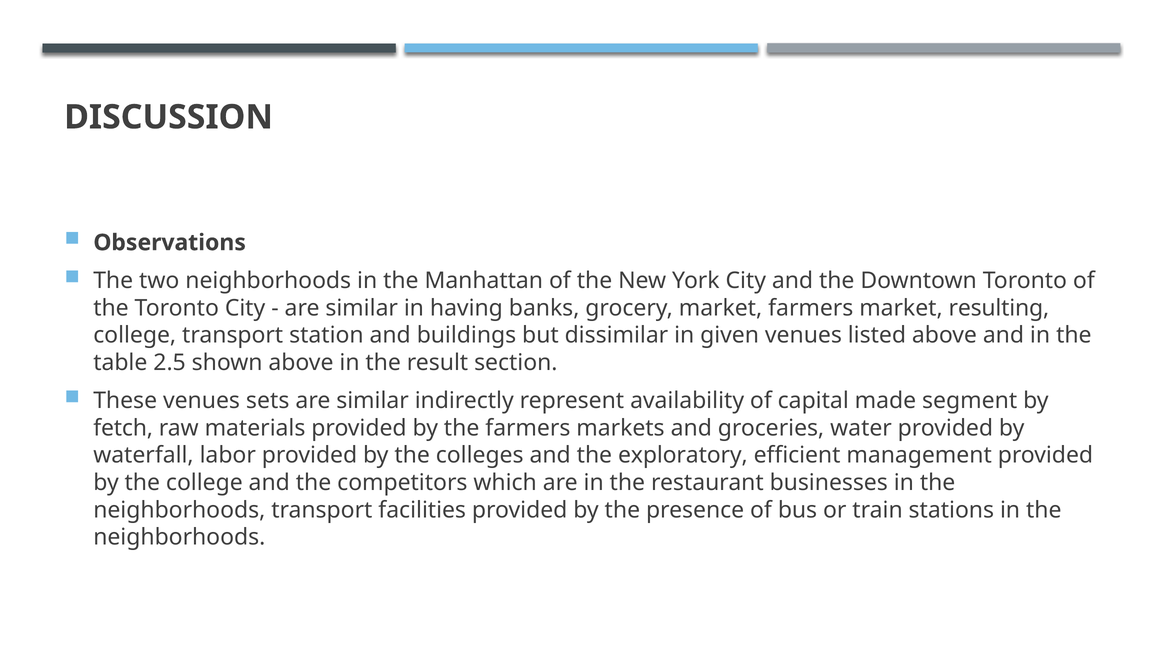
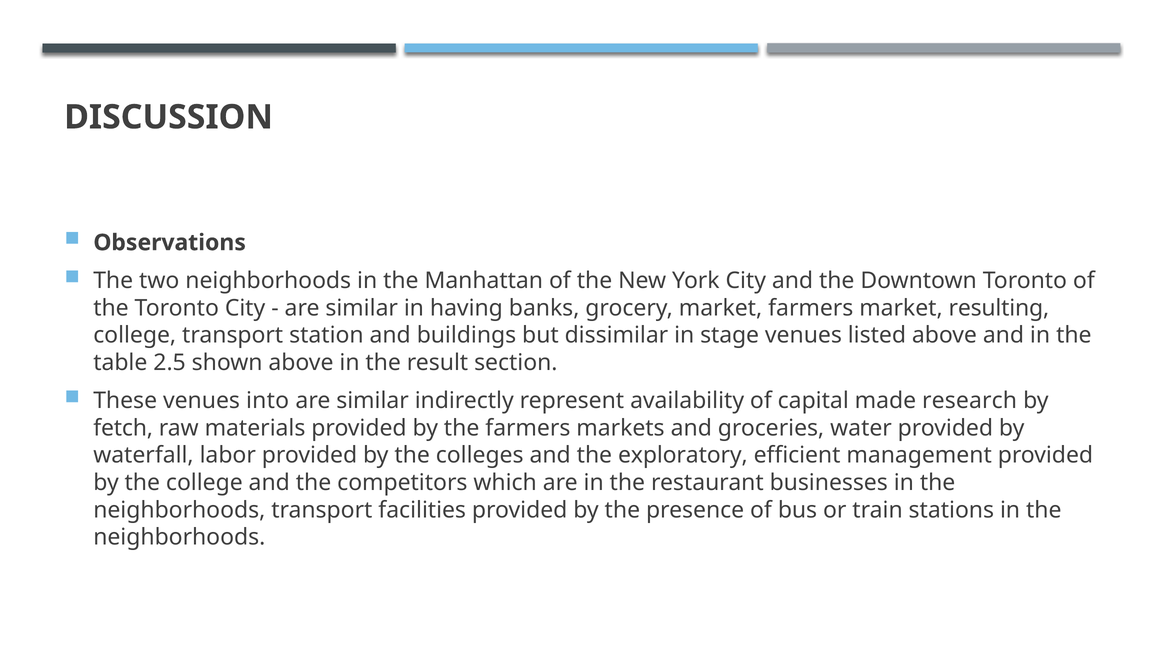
given: given -> stage
sets: sets -> into
segment: segment -> research
